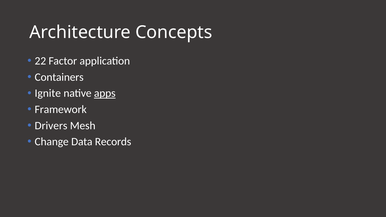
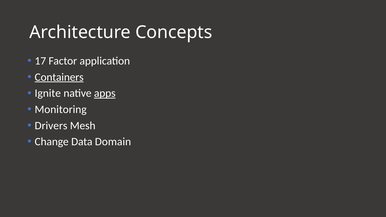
22: 22 -> 17
Containers underline: none -> present
Framework: Framework -> Monitoring
Records: Records -> Domain
